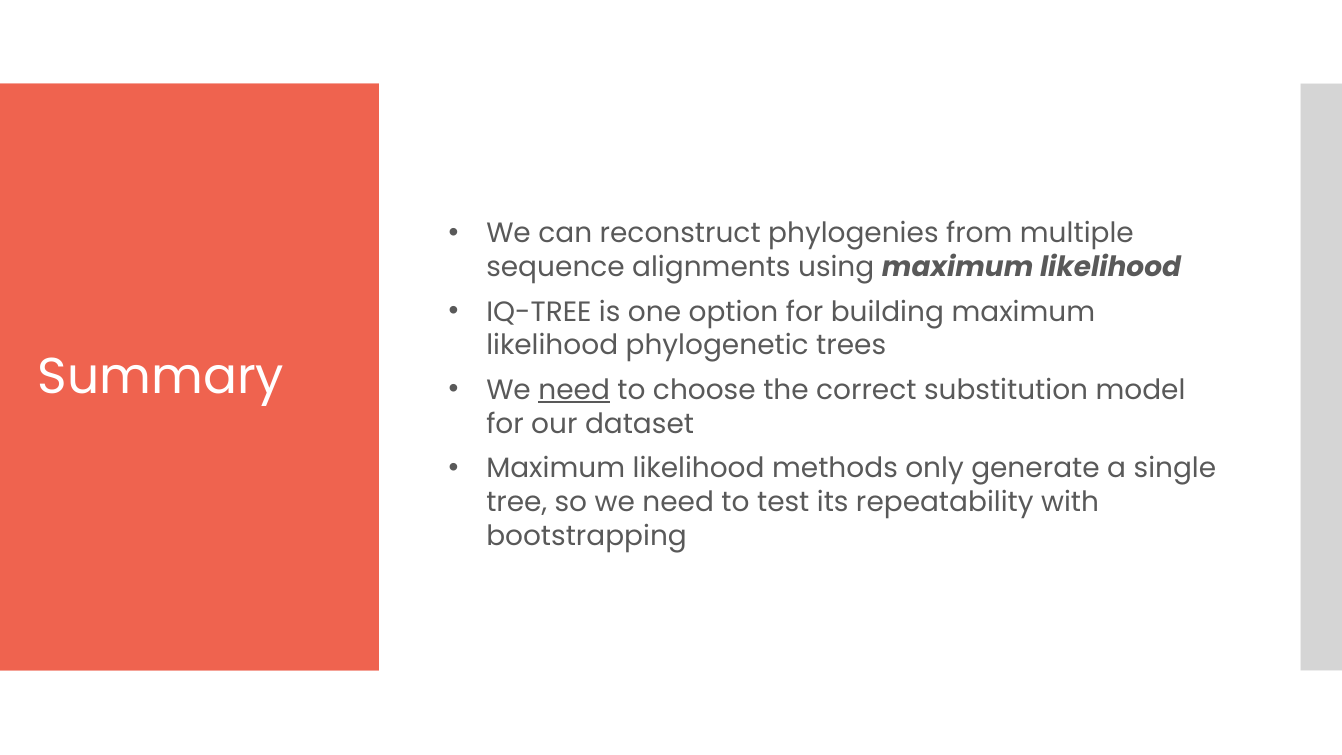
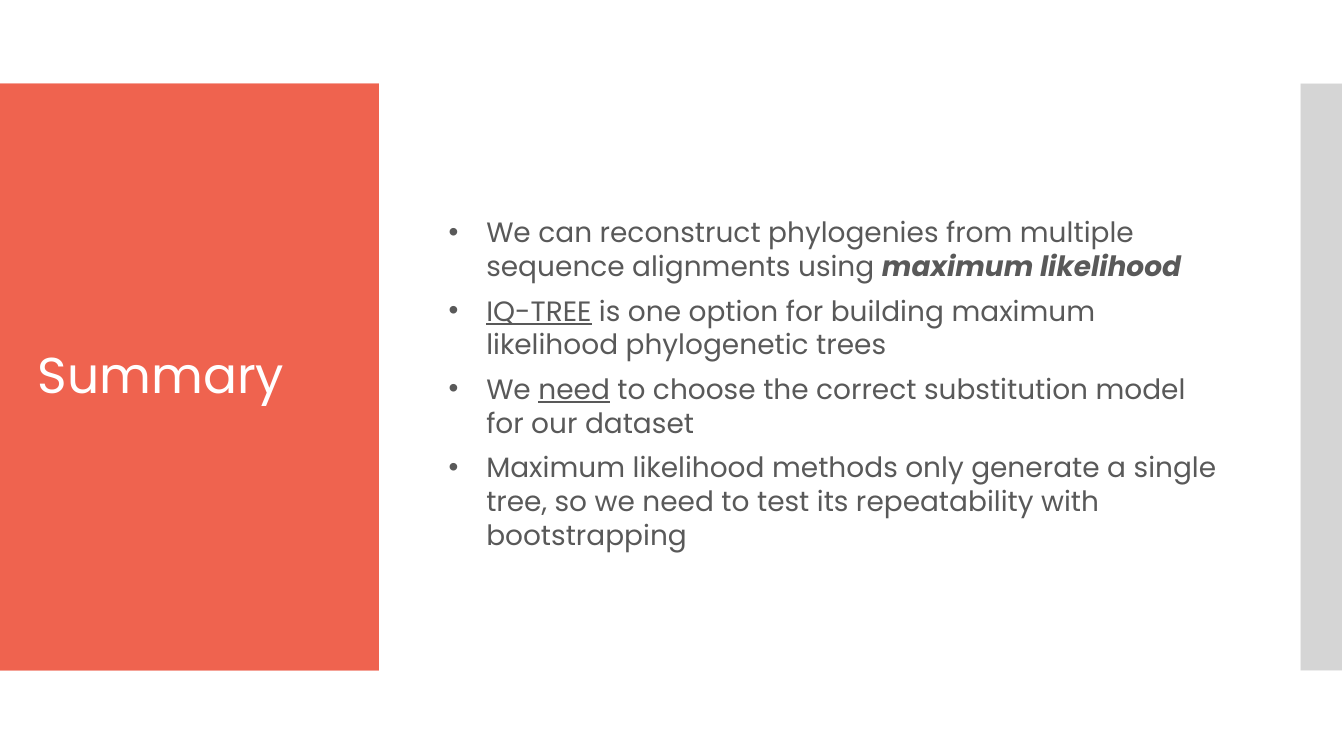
IQ-TREE underline: none -> present
